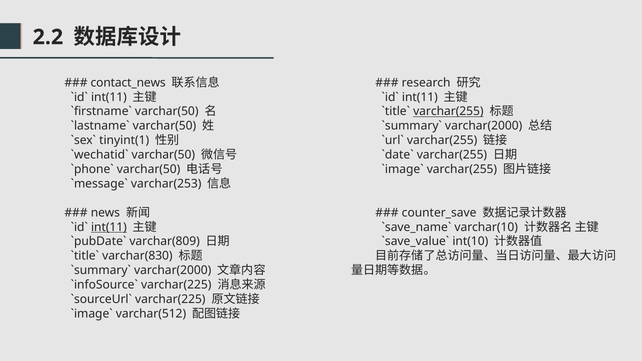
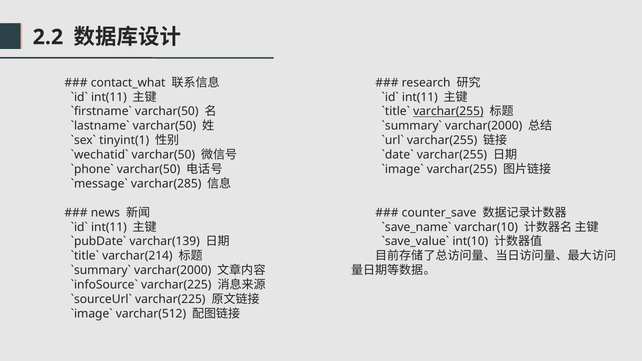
contact_news: contact_news -> contact_what
varchar(253: varchar(253 -> varchar(285
int(11 at (109, 227) underline: present -> none
varchar(809: varchar(809 -> varchar(139
varchar(830: varchar(830 -> varchar(214
